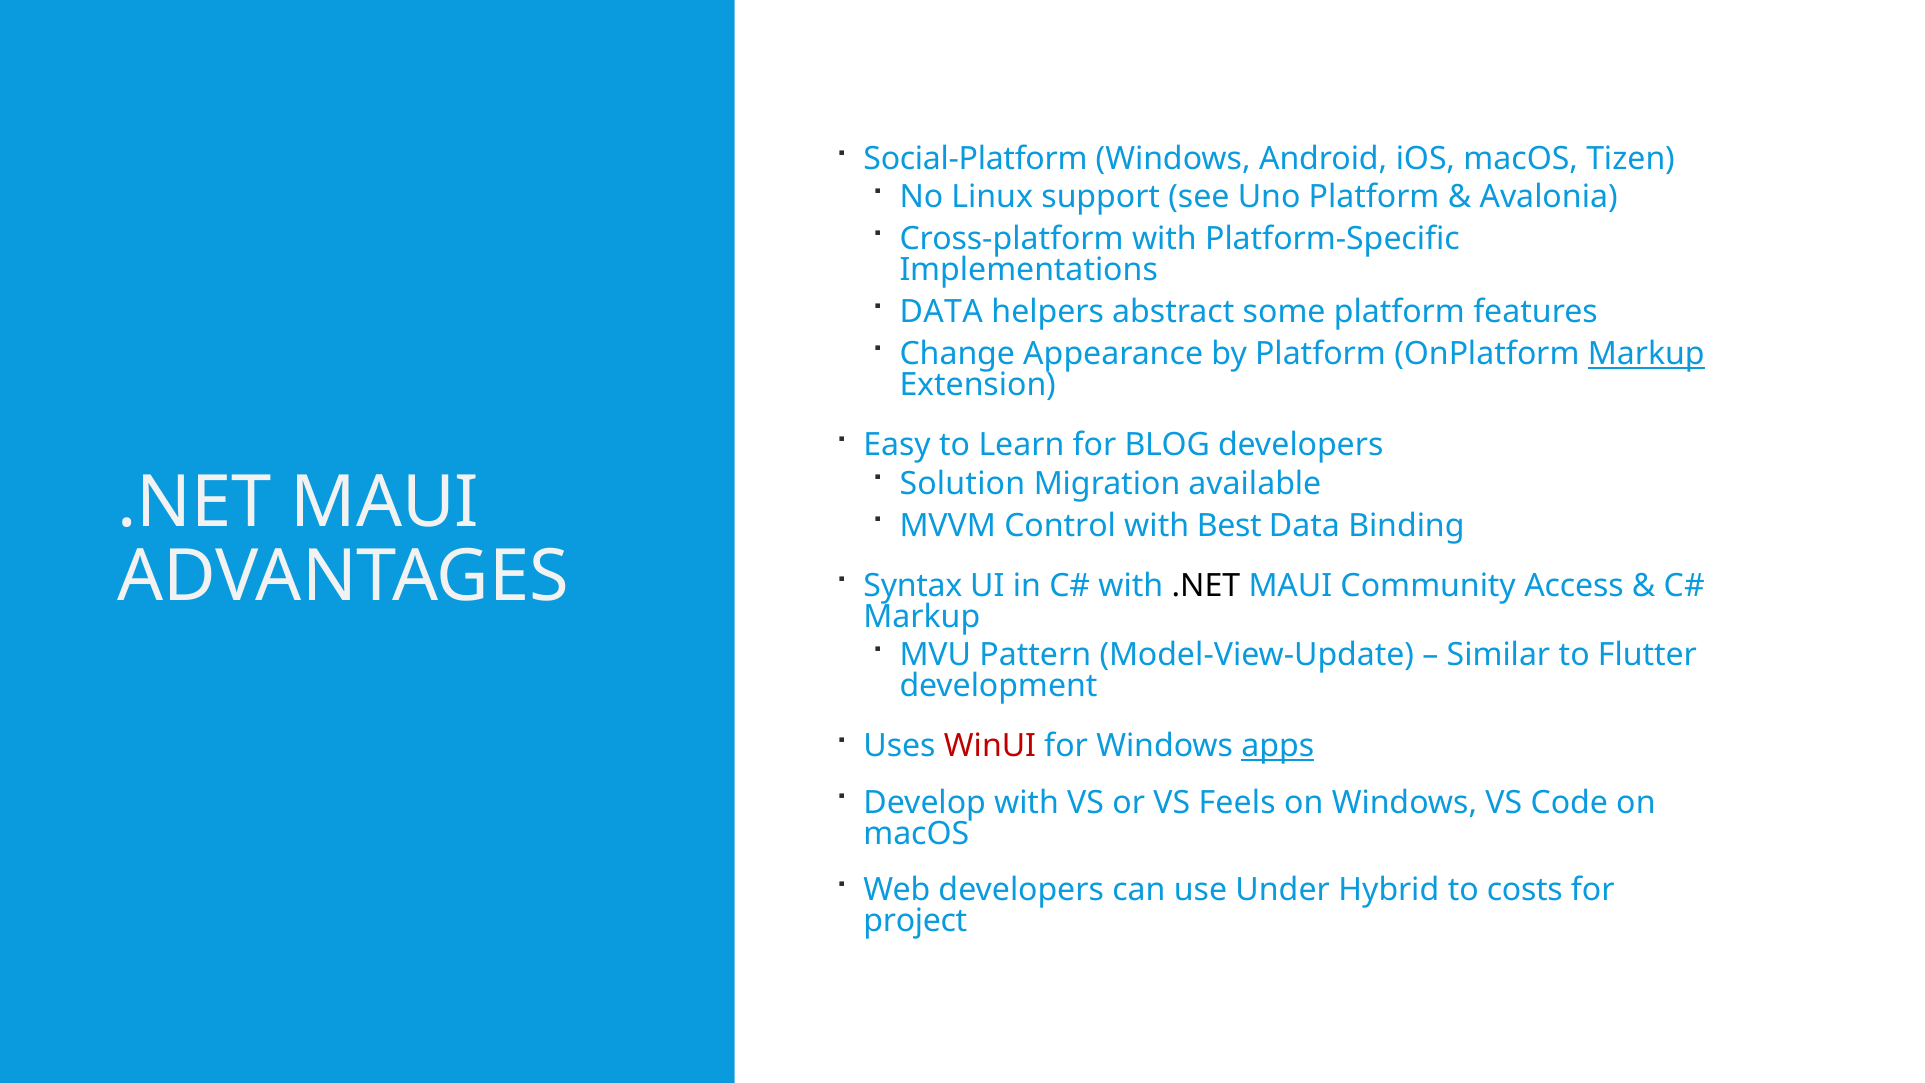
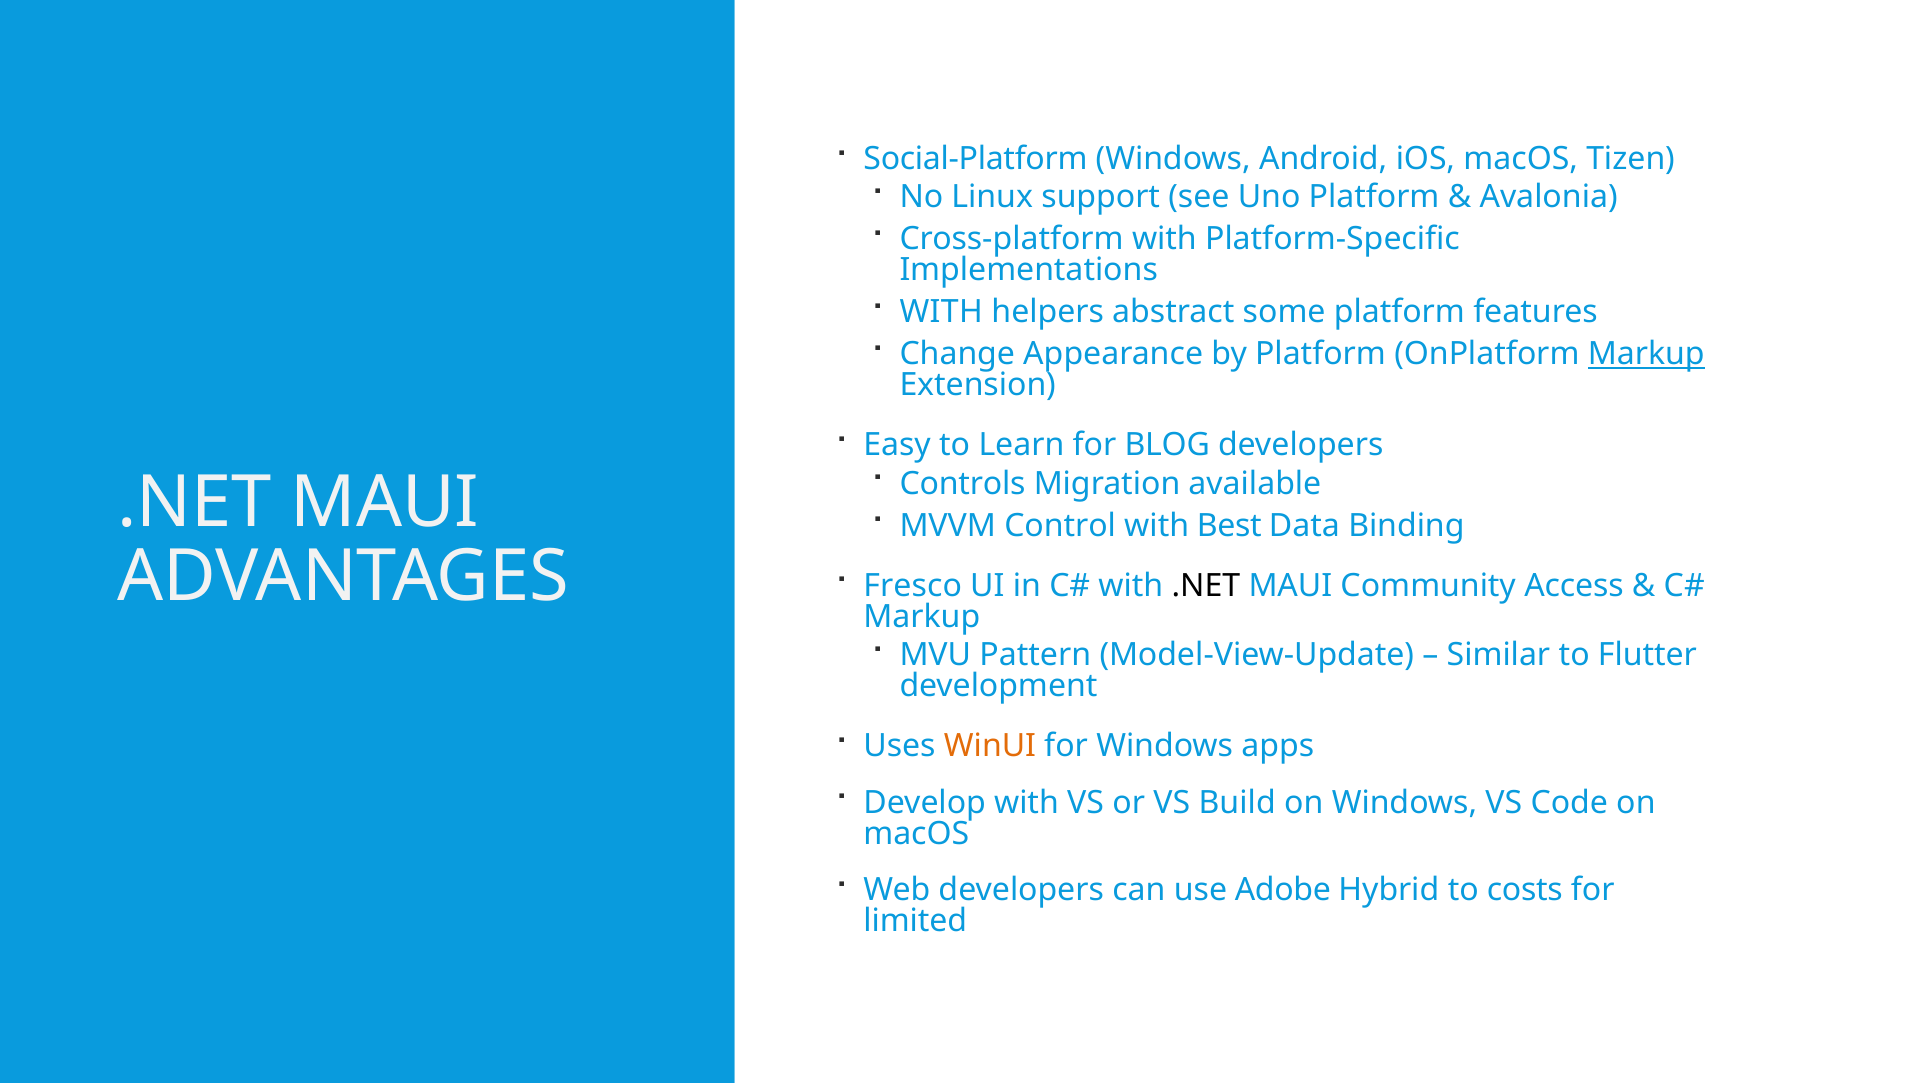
DATA at (941, 312): DATA -> WITH
Solution: Solution -> Controls
Syntax: Syntax -> Fresco
WinUI colour: red -> orange
apps underline: present -> none
Feels: Feels -> Build
Under: Under -> Adobe
project: project -> limited
